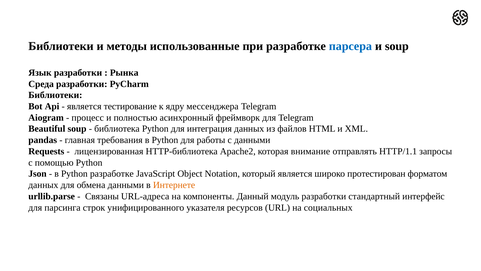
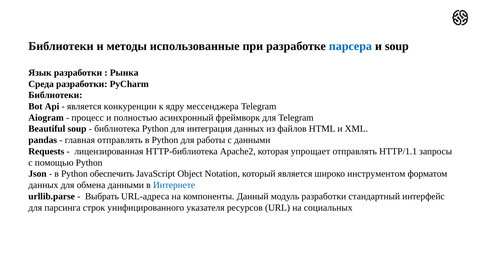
тестирование: тестирование -> конкуренции
главная требования: требования -> отправлять
внимание: внимание -> упрощает
Python разработке: разработке -> обеспечить
протестирован: протестирован -> инструментом
Интернете colour: orange -> blue
Связаны: Связаны -> Выбрать
